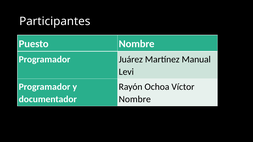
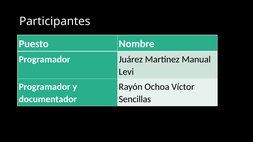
Nombre at (135, 99): Nombre -> Sencillas
